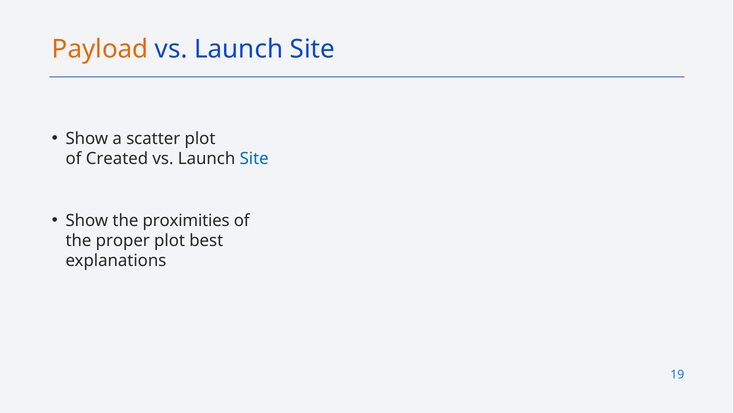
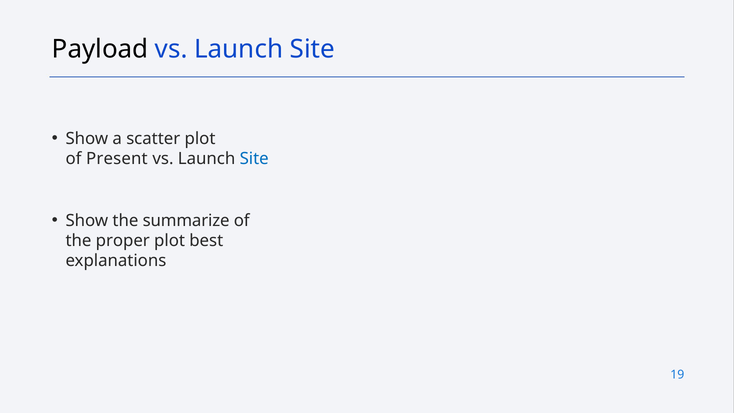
Payload colour: orange -> black
Created: Created -> Present
proximities: proximities -> summarize
